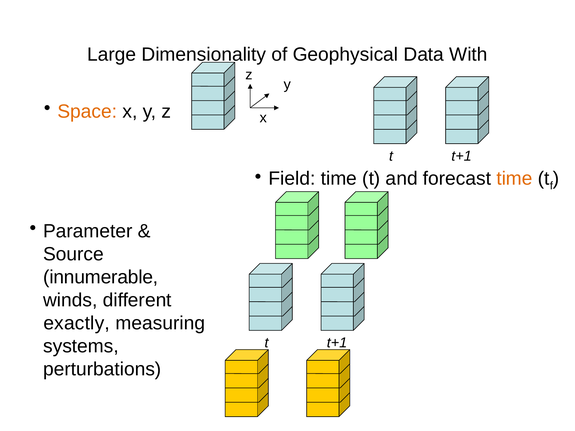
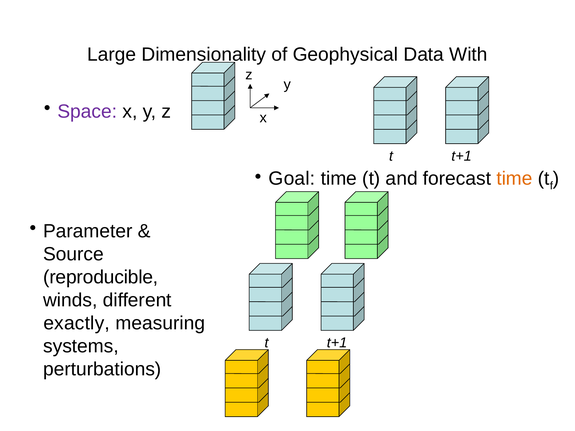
Space colour: orange -> purple
Field: Field -> Goal
innumerable: innumerable -> reproducible
